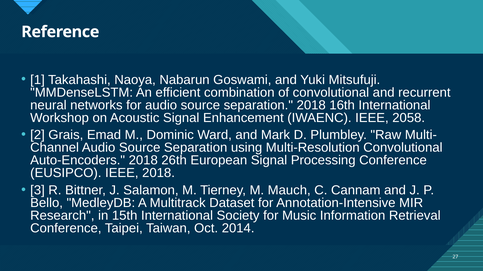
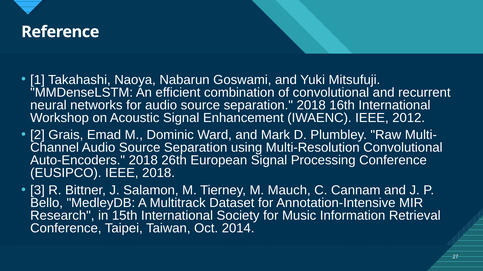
2058: 2058 -> 2012
